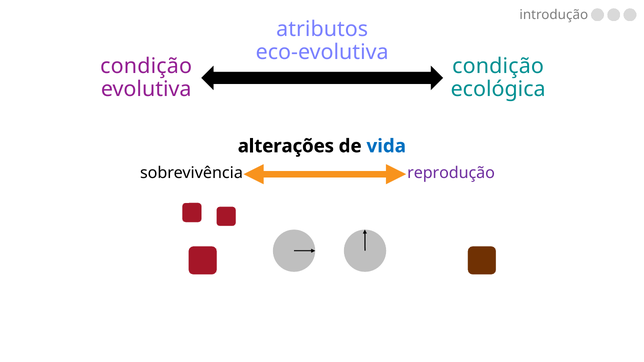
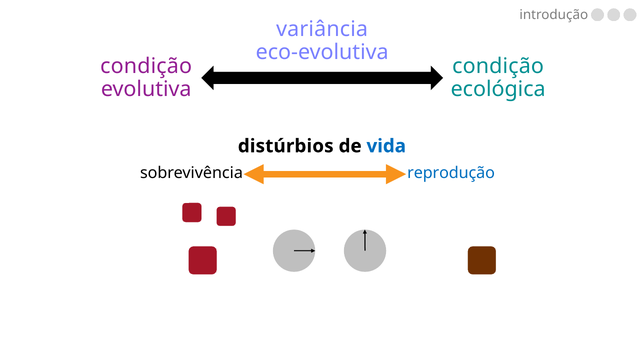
atributos: atributos -> variância
alterações: alterações -> distúrbios
reprodução colour: purple -> blue
